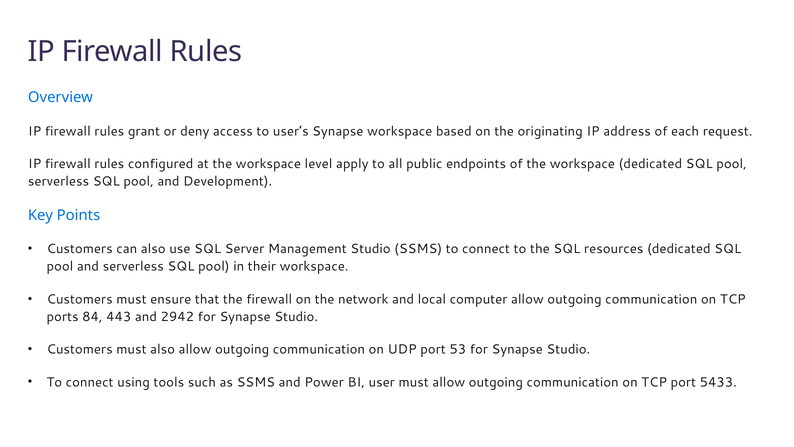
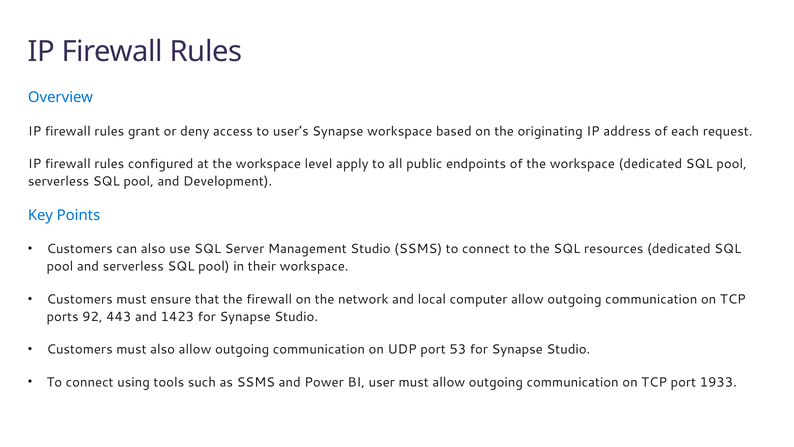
84: 84 -> 92
2942: 2942 -> 1423
5433: 5433 -> 1933
